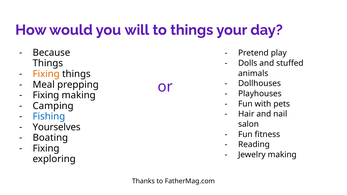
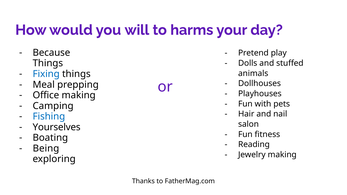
to things: things -> harms
Fixing at (46, 74) colour: orange -> blue
Fixing at (46, 95): Fixing -> Office
Fixing at (46, 149): Fixing -> Being
